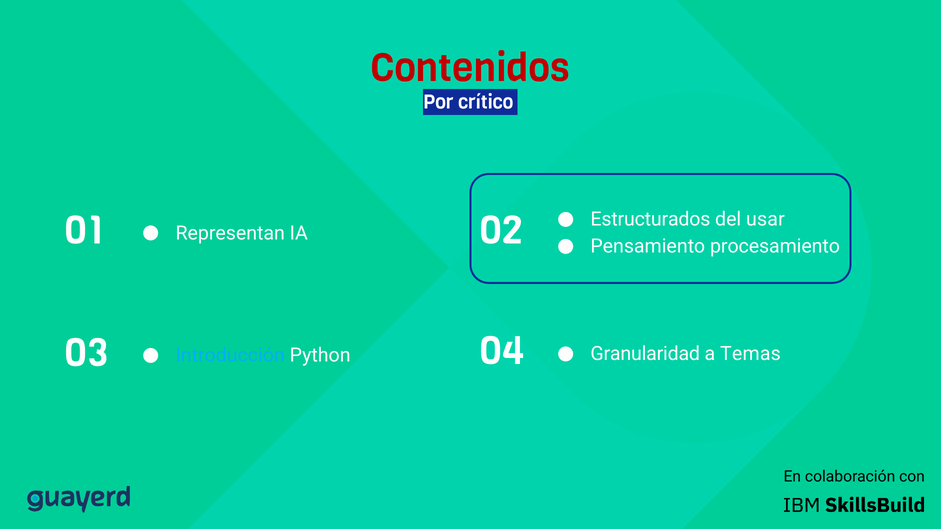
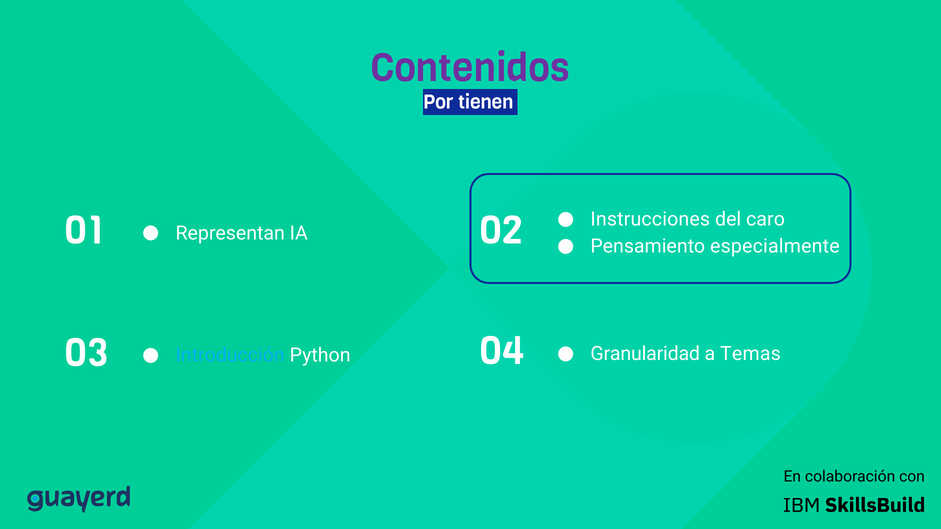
Contenidos colour: red -> purple
crítico: crítico -> tienen
Estructurados: Estructurados -> Instrucciones
usar: usar -> caro
procesamiento: procesamiento -> especialmente
